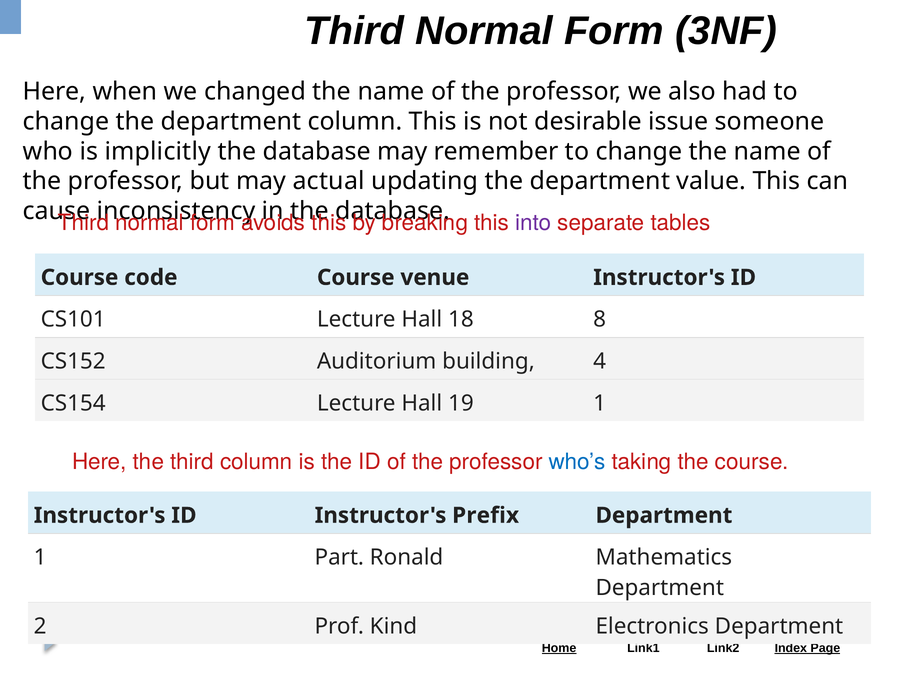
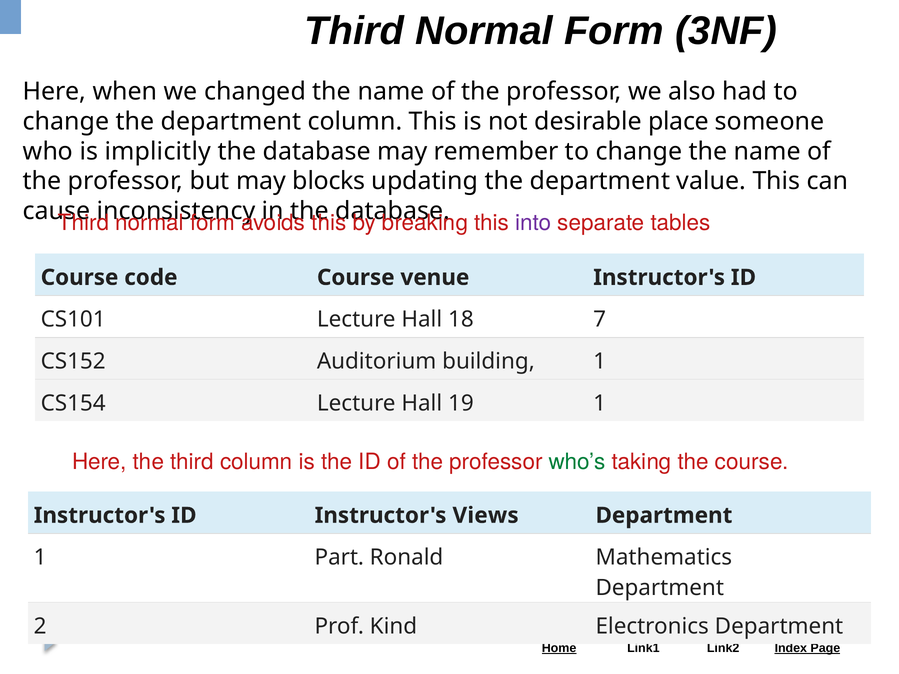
issue: issue -> place
actual: actual -> blocks
8: 8 -> 7
building 4: 4 -> 1
who’s colour: blue -> green
Prefix: Prefix -> Views
